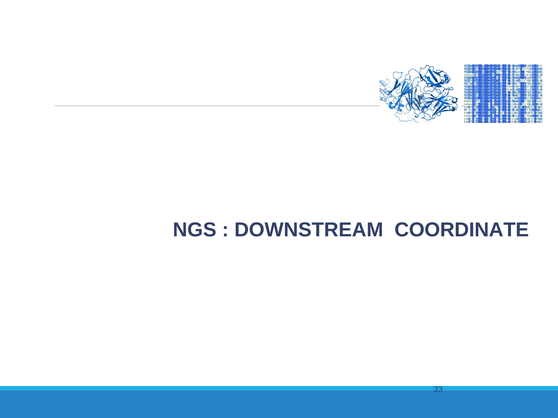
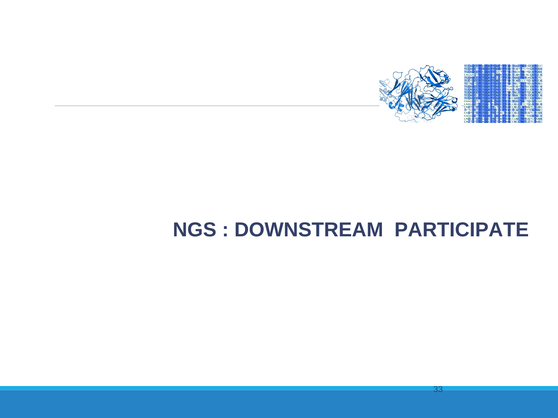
COORDINATE: COORDINATE -> PARTICIPATE
